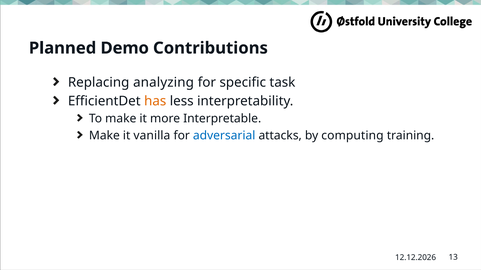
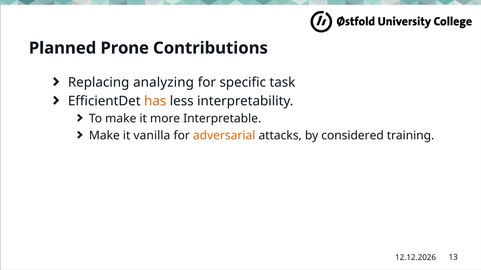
Demo: Demo -> Prone
adversarial colour: blue -> orange
computing: computing -> considered
